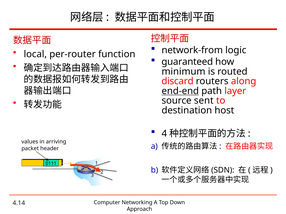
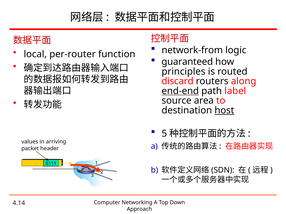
minimum: minimum -> principles
layer: layer -> label
sent: sent -> area
host underline: none -> present
4: 4 -> 5
